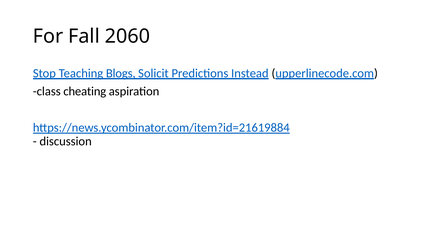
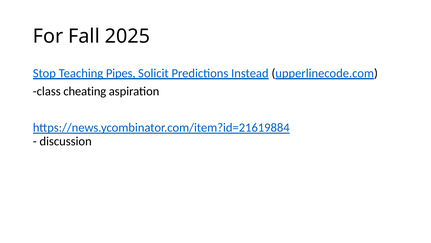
2060: 2060 -> 2025
Blogs: Blogs -> Pipes
